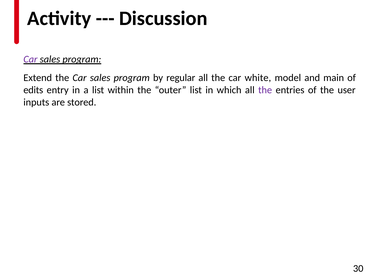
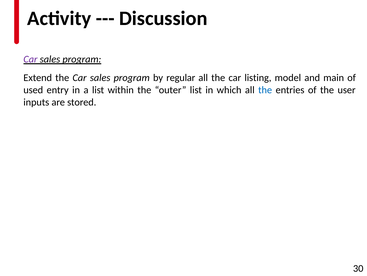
white: white -> listing
edits: edits -> used
the at (265, 90) colour: purple -> blue
